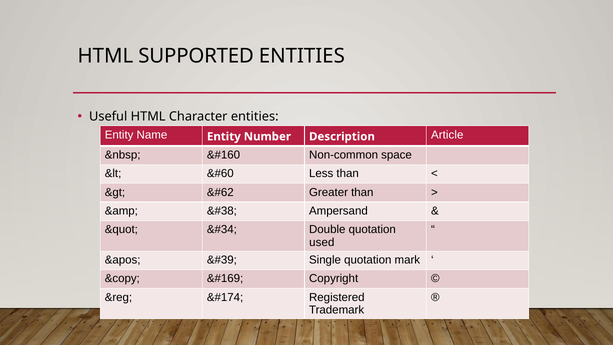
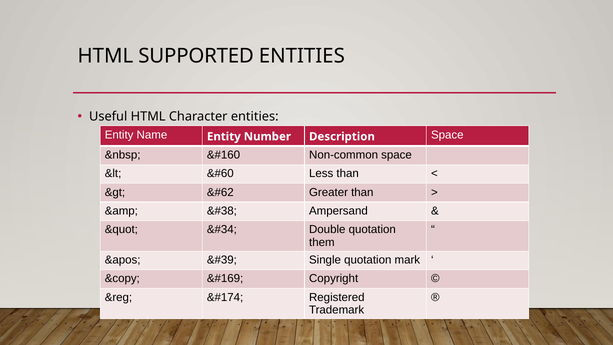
Description Article: Article -> Space
used: used -> them
